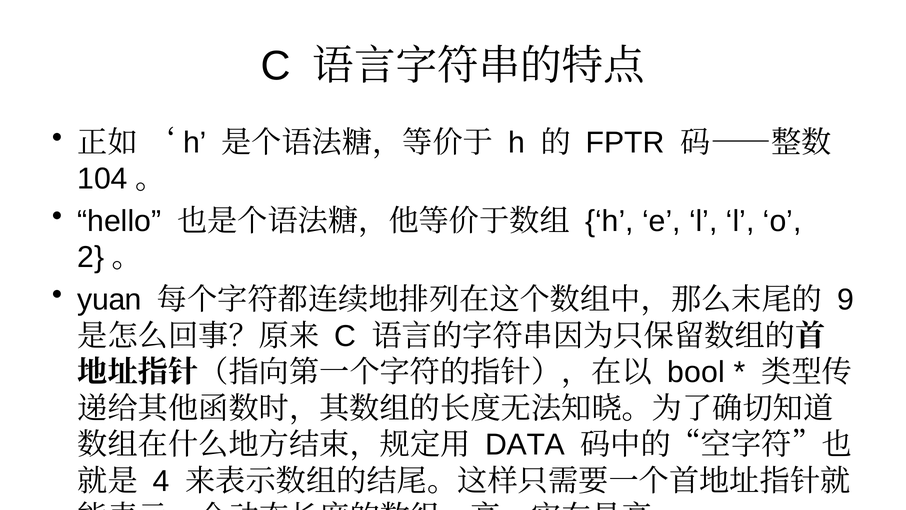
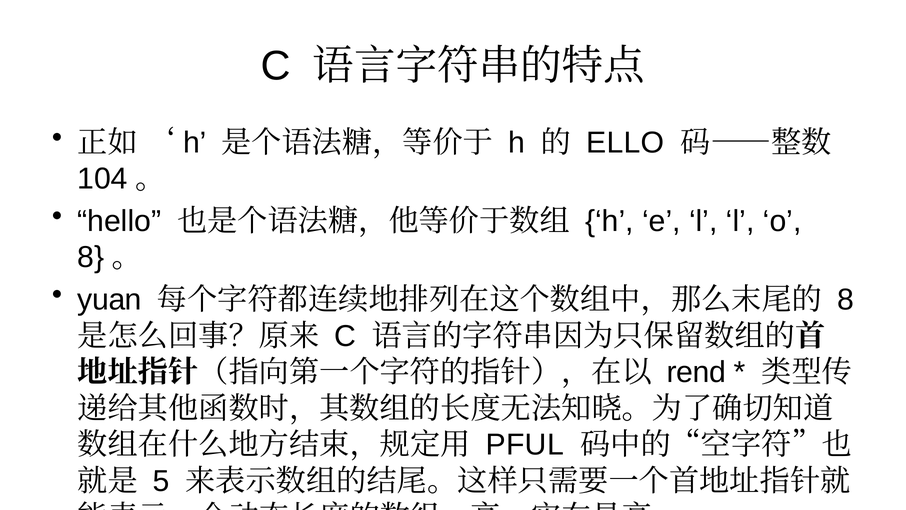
FPTR: FPTR -> ELLO
2 at (91, 257): 2 -> 8
9 at (846, 300): 9 -> 8
bool: bool -> rend
DATA: DATA -> PFUL
4: 4 -> 5
